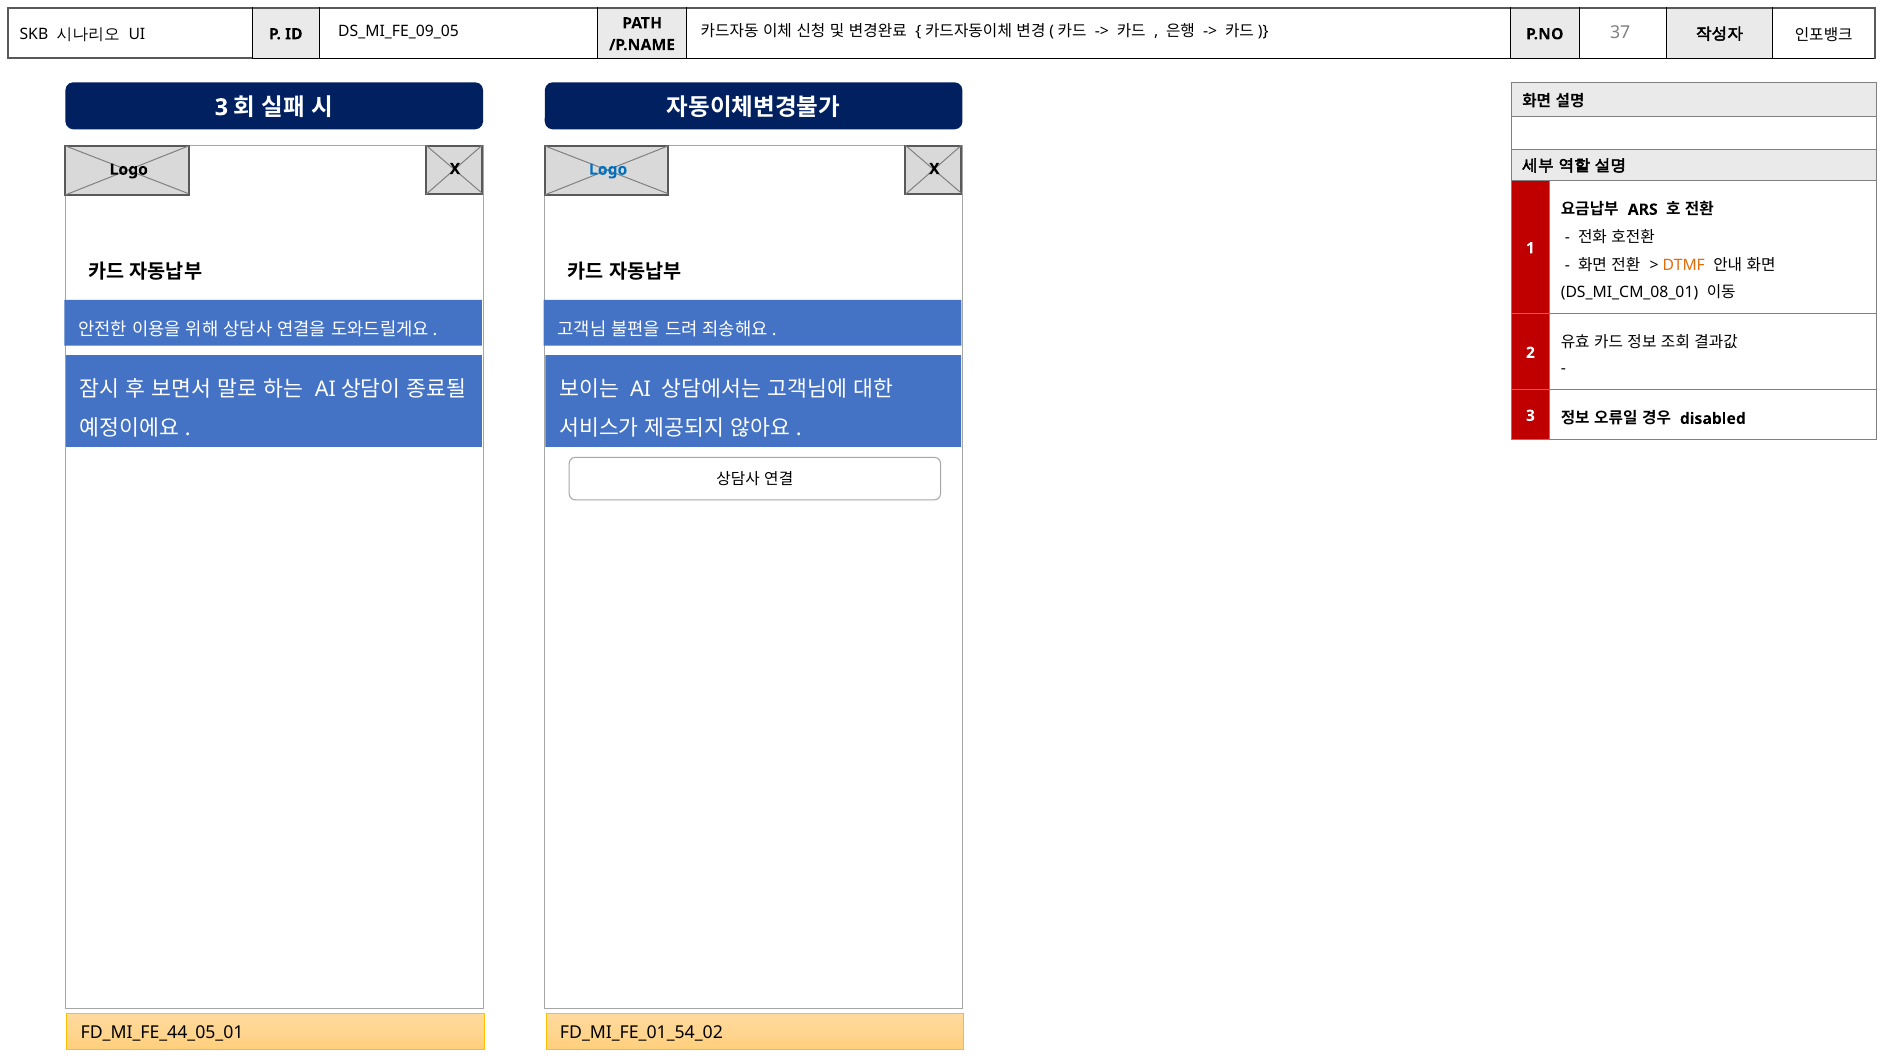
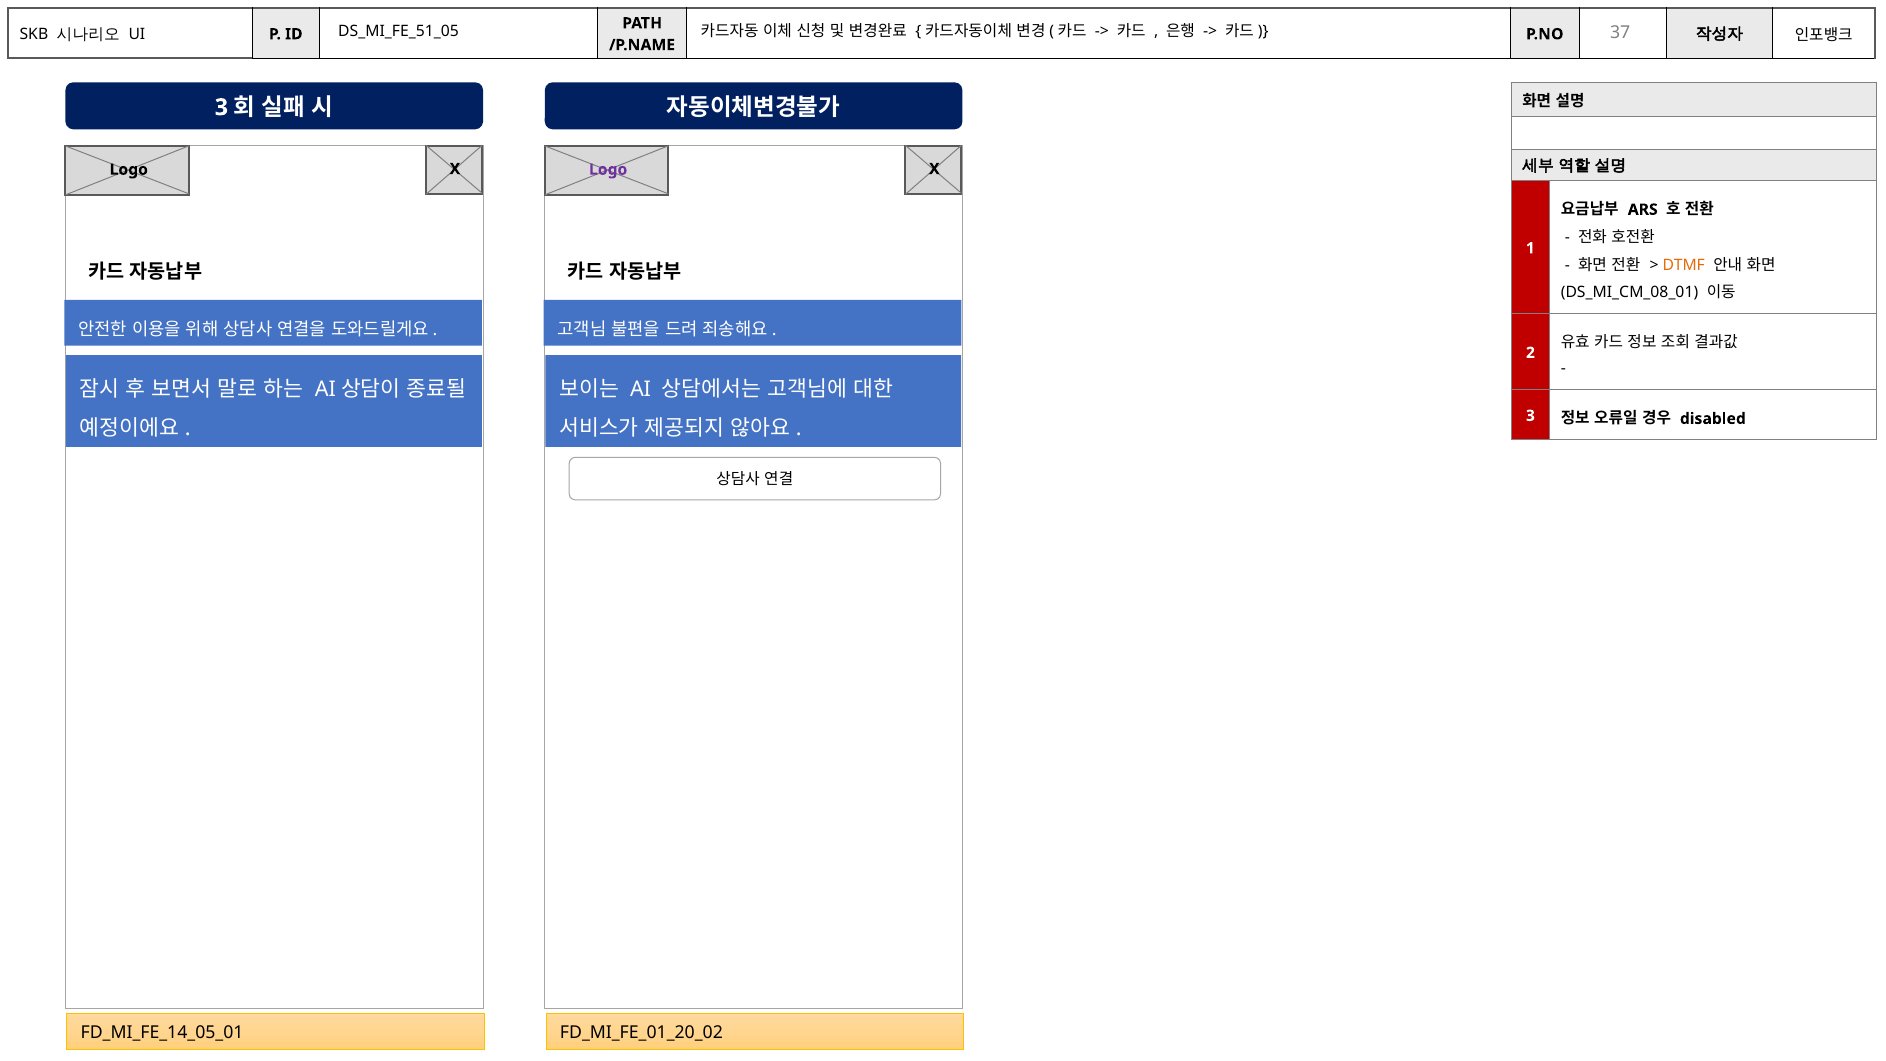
DS_MI_FE_09_05: DS_MI_FE_09_05 -> DS_MI_FE_51_05
Logo at (608, 170) colour: blue -> purple
FD_MI_FE_44_05_01: FD_MI_FE_44_05_01 -> FD_MI_FE_14_05_01
FD_MI_FE_01_54_02: FD_MI_FE_01_54_02 -> FD_MI_FE_01_20_02
